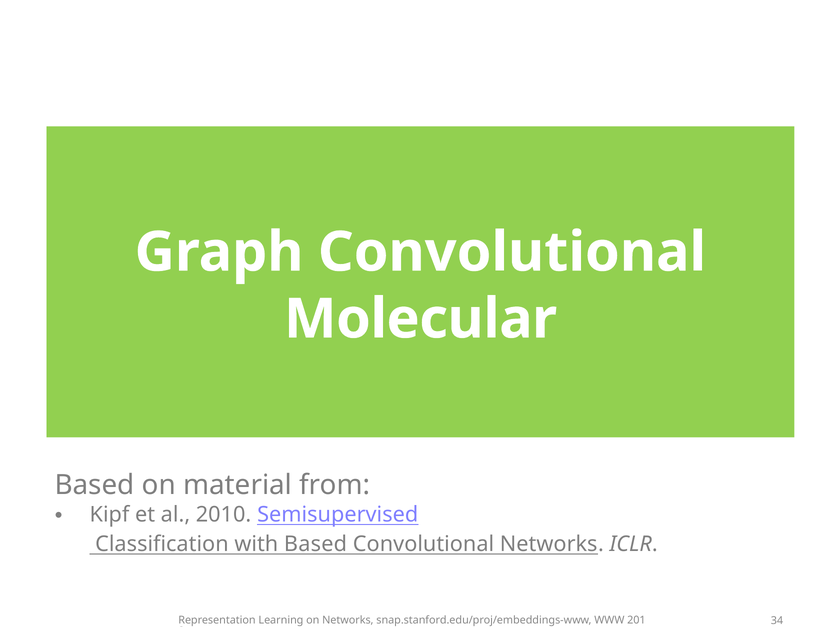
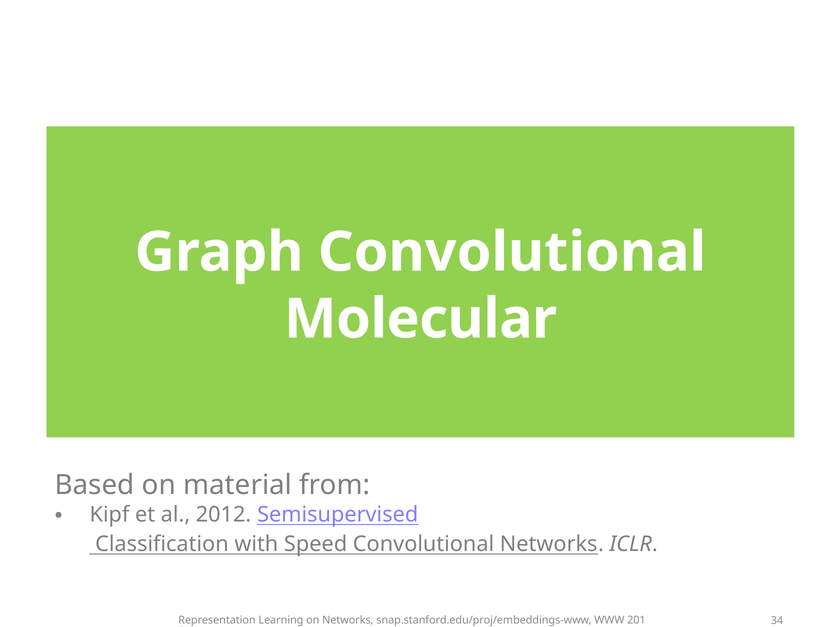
2010: 2010 -> 2012
with Based: Based -> Speed
